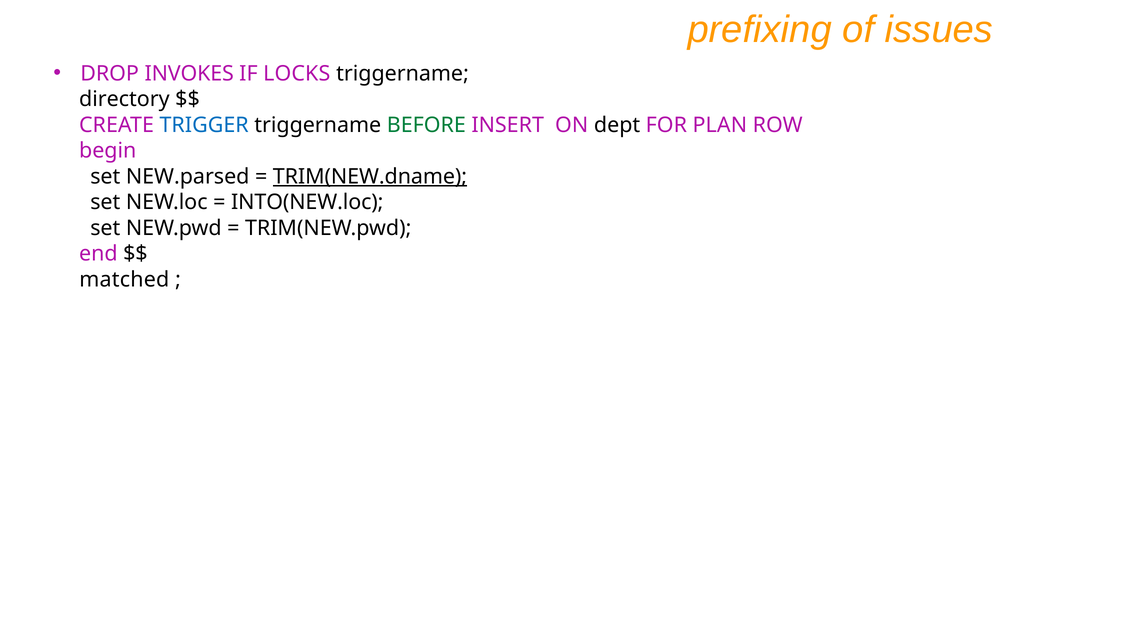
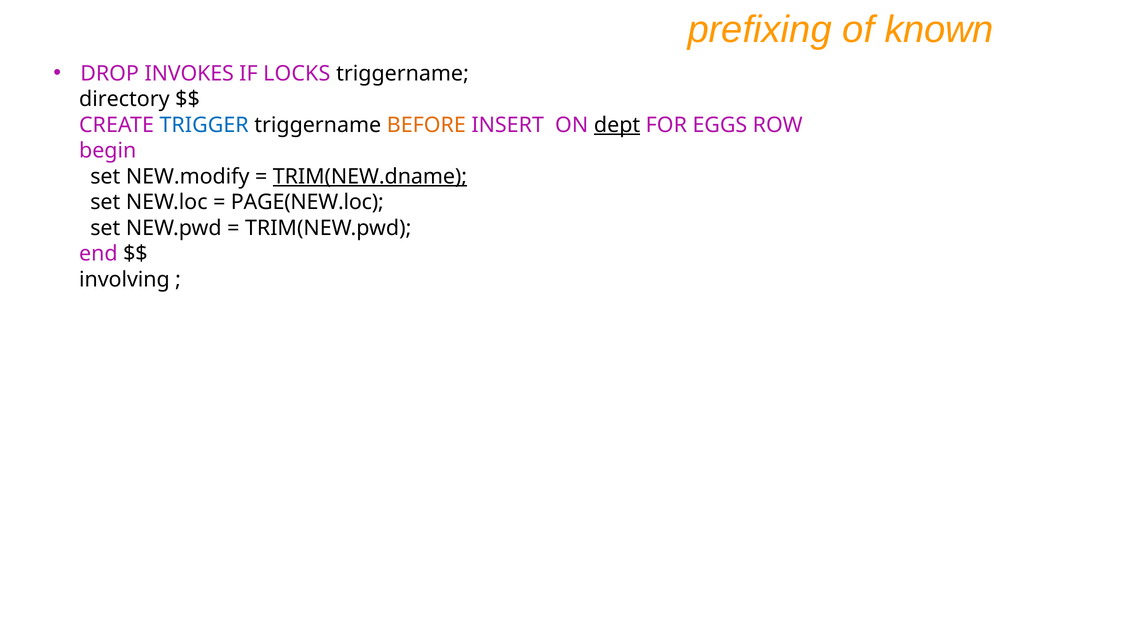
issues: issues -> known
BEFORE colour: green -> orange
dept underline: none -> present
PLAN: PLAN -> EGGS
NEW.parsed: NEW.parsed -> NEW.modify
INTO(NEW.loc: INTO(NEW.loc -> PAGE(NEW.loc
matched: matched -> involving
